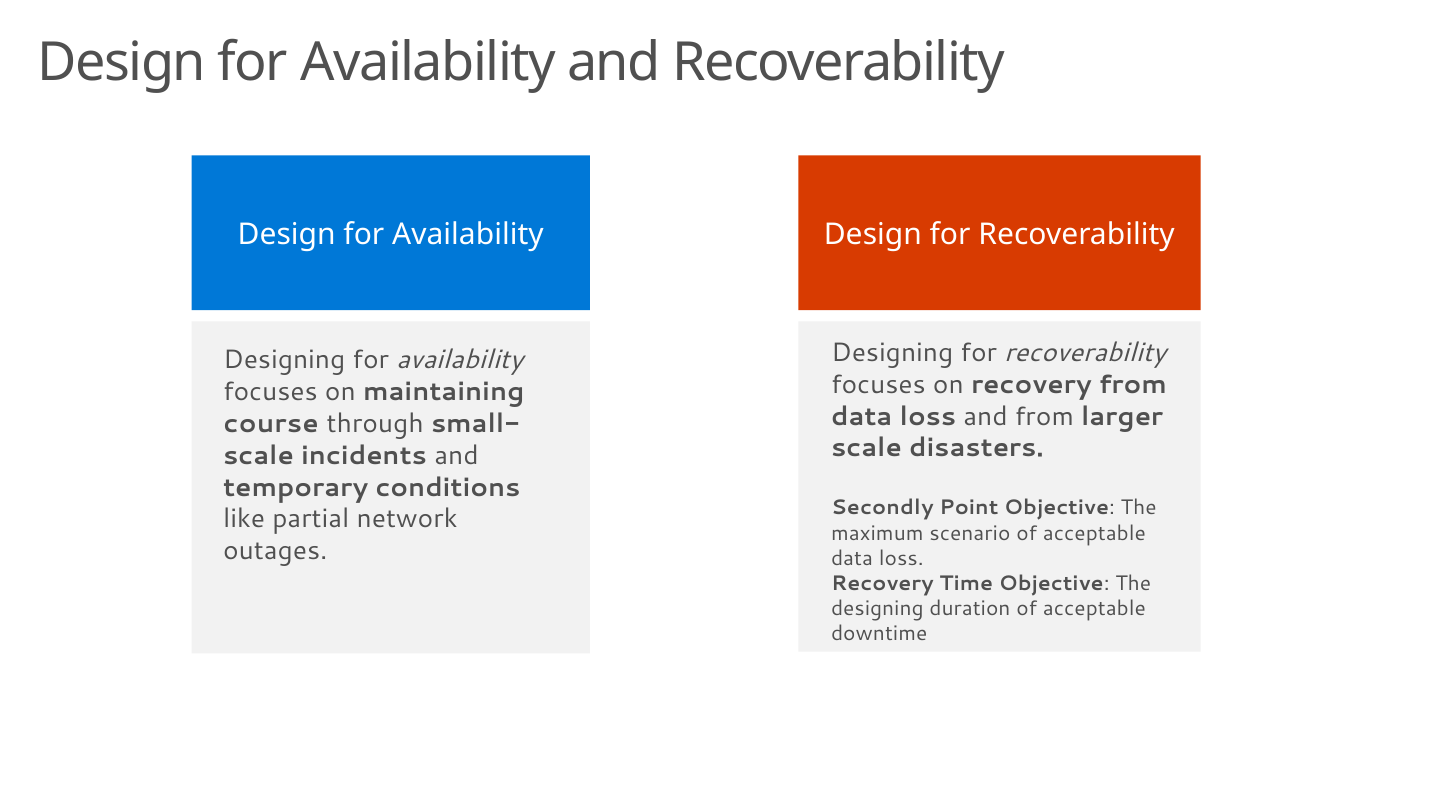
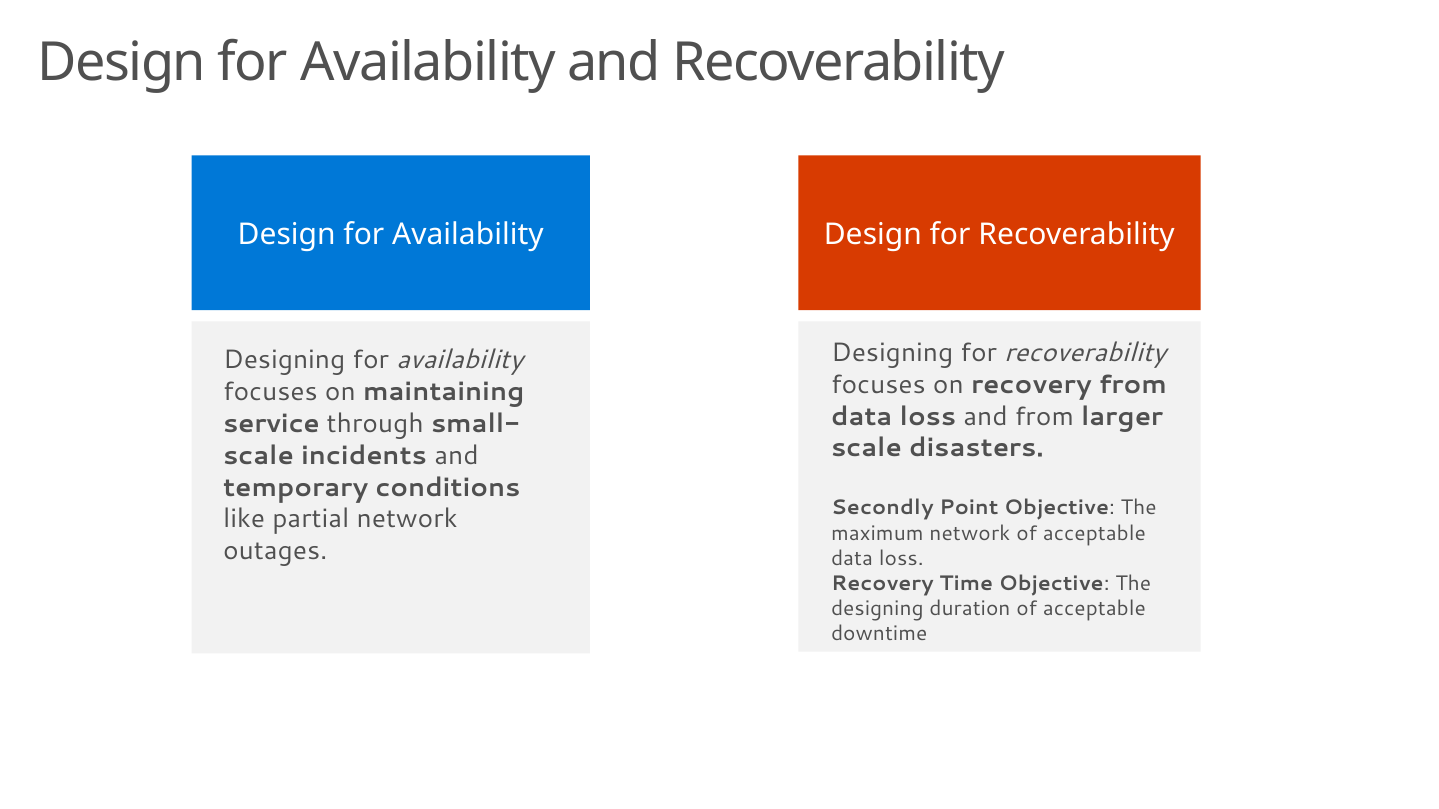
course: course -> service
maximum scenario: scenario -> network
